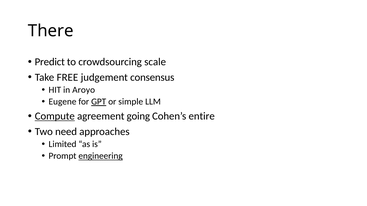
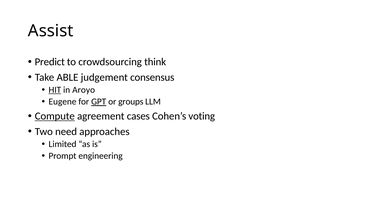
There: There -> Assist
scale: scale -> think
FREE: FREE -> ABLE
HIT underline: none -> present
simple: simple -> groups
going: going -> cases
entire: entire -> voting
engineering underline: present -> none
